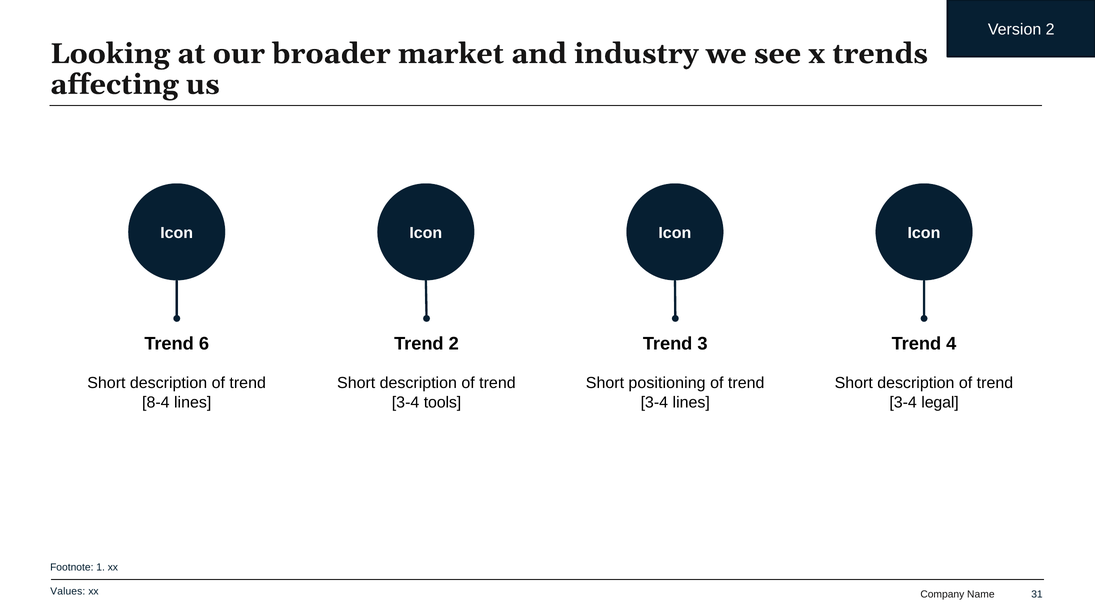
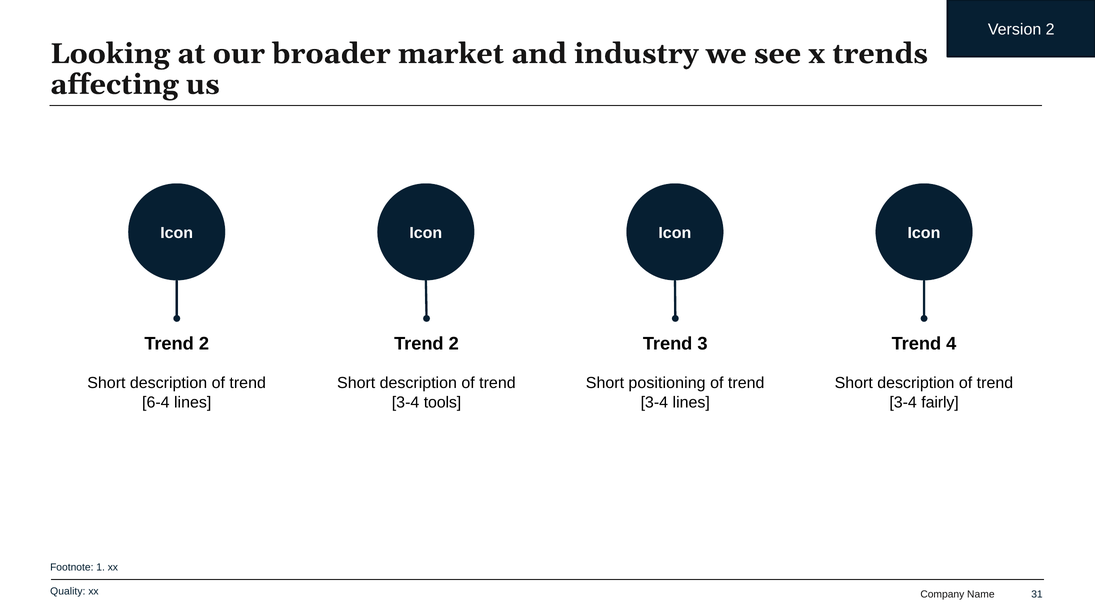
6 at (204, 344): 6 -> 2
8-4: 8-4 -> 6-4
legal: legal -> fairly
Values: Values -> Quality
